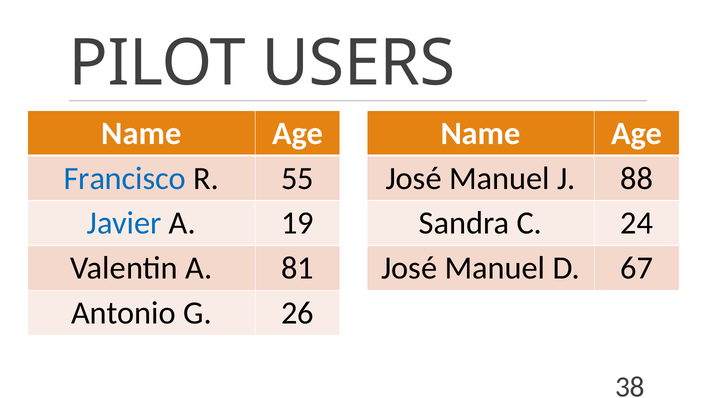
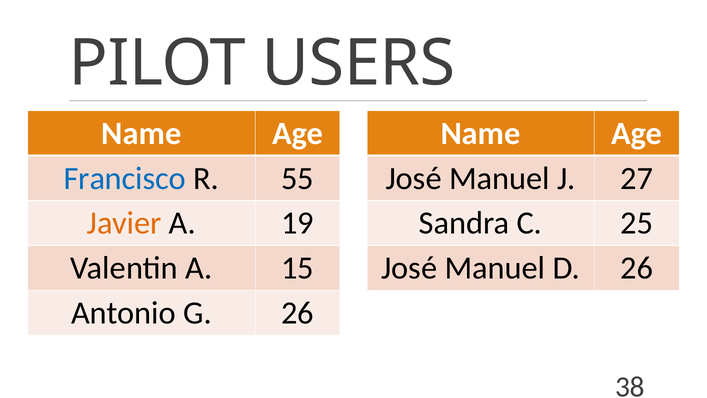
88: 88 -> 27
Javier colour: blue -> orange
24: 24 -> 25
81: 81 -> 15
D 67: 67 -> 26
